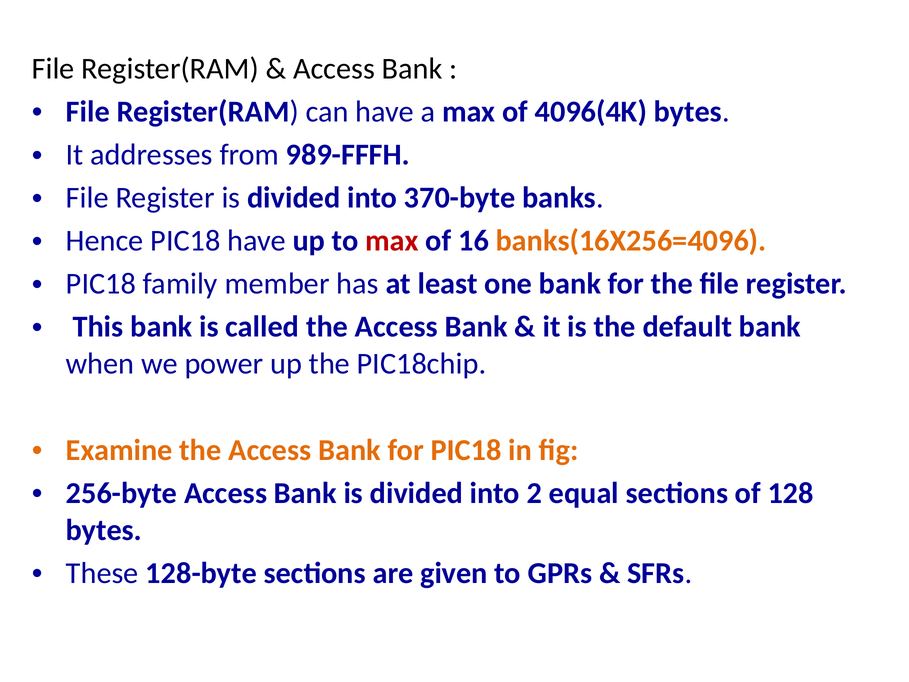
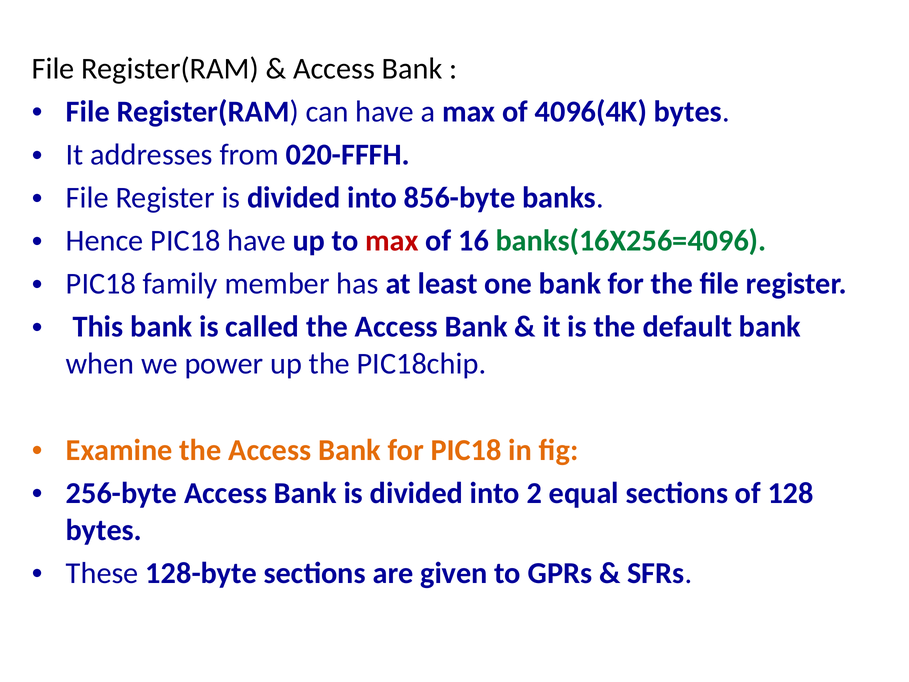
989-FFFH: 989-FFFH -> 020-FFFH
370-byte: 370-byte -> 856-byte
banks(16X256=4096 colour: orange -> green
